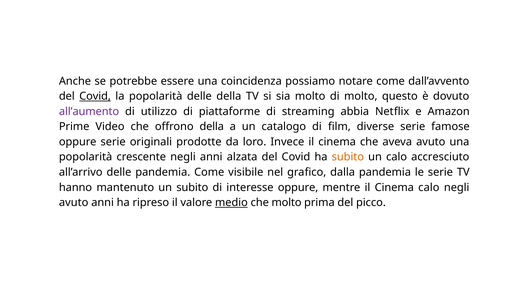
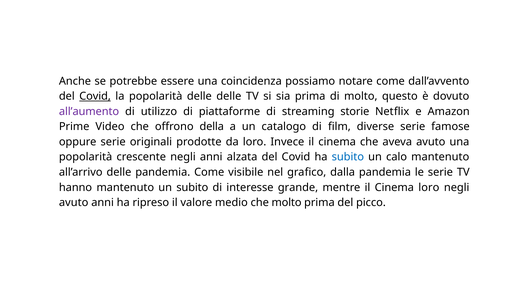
delle della: della -> delle
sia molto: molto -> prima
abbia: abbia -> storie
subito at (348, 157) colour: orange -> blue
calo accresciuto: accresciuto -> mantenuto
interesse oppure: oppure -> grande
Cinema calo: calo -> loro
medio underline: present -> none
